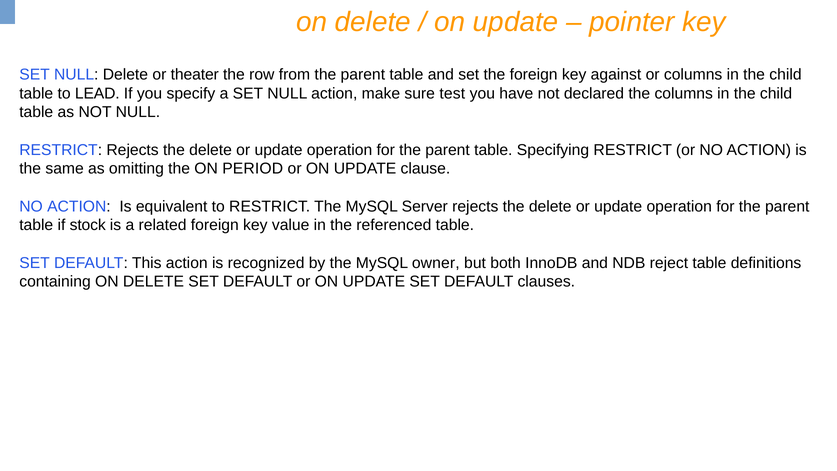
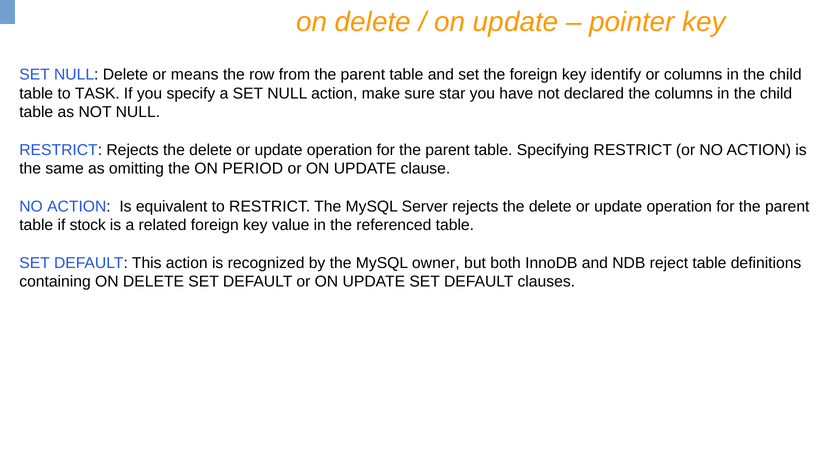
theater: theater -> means
against: against -> identify
LEAD: LEAD -> TASK
test: test -> star
